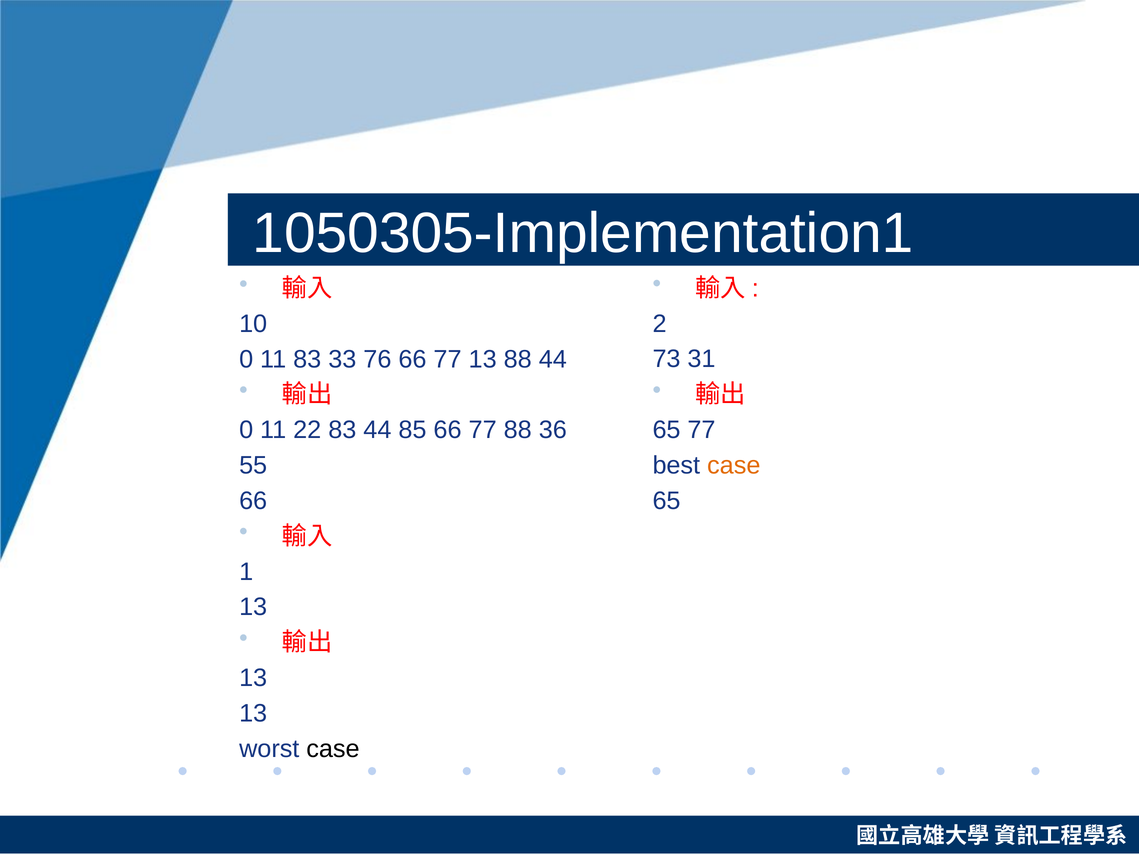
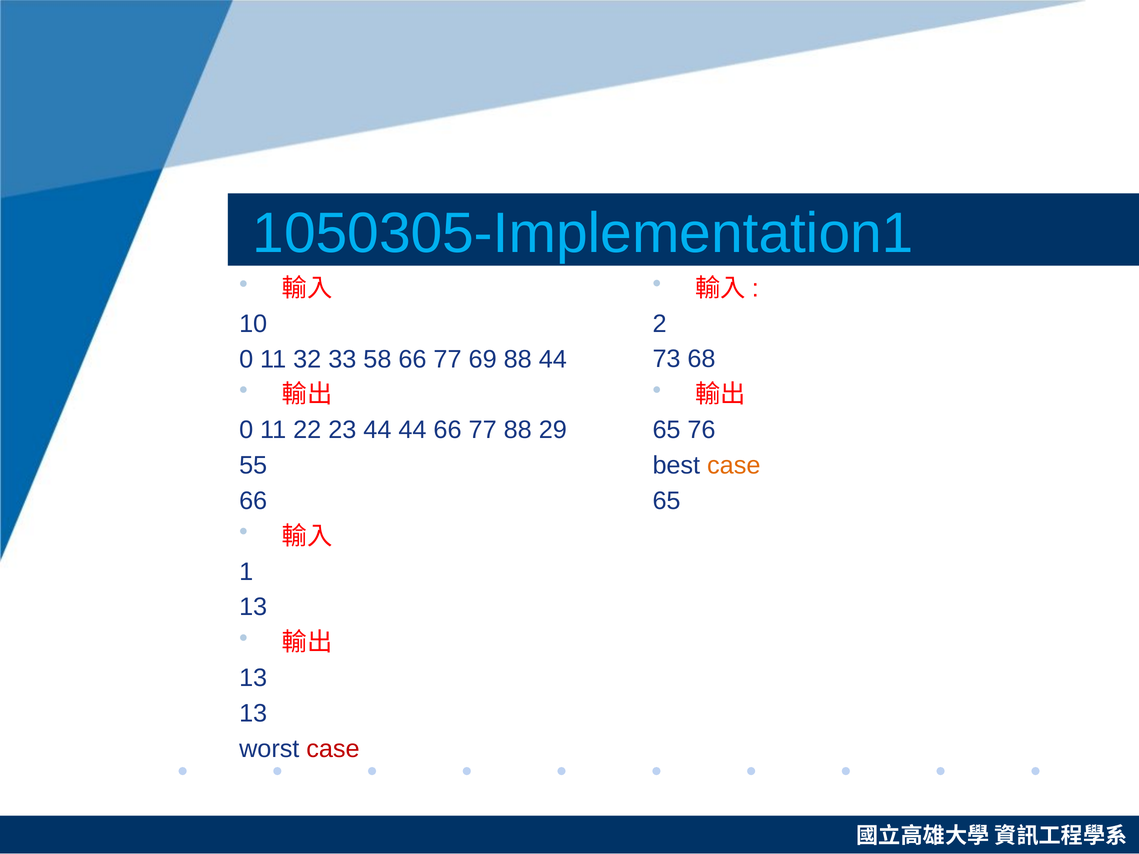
1050305-Implementation1 colour: white -> light blue
31: 31 -> 68
11 83: 83 -> 32
76: 76 -> 58
77 13: 13 -> 69
65 77: 77 -> 76
22 83: 83 -> 23
44 85: 85 -> 44
36: 36 -> 29
case at (333, 749) colour: black -> red
